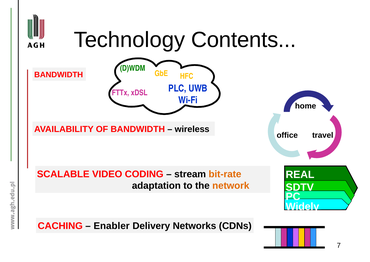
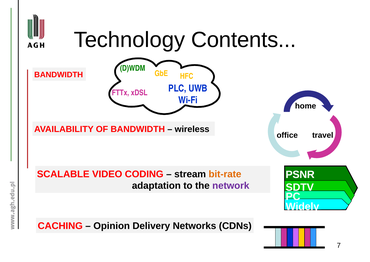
REAL: REAL -> PSNR
network colour: orange -> purple
Enabler: Enabler -> Opinion
